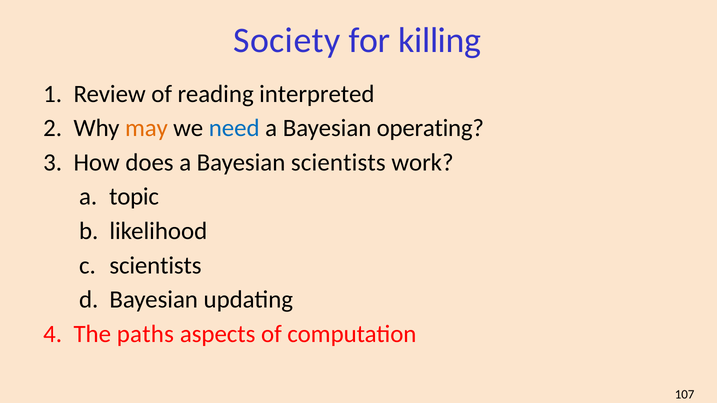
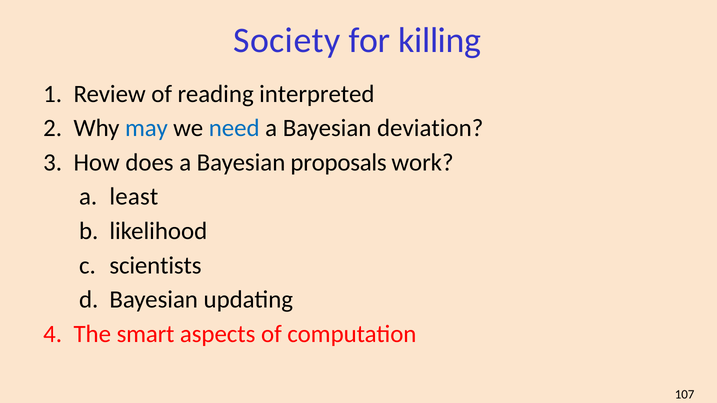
may colour: orange -> blue
operating: operating -> deviation
Bayesian scientists: scientists -> proposals
topic: topic -> least
paths: paths -> smart
